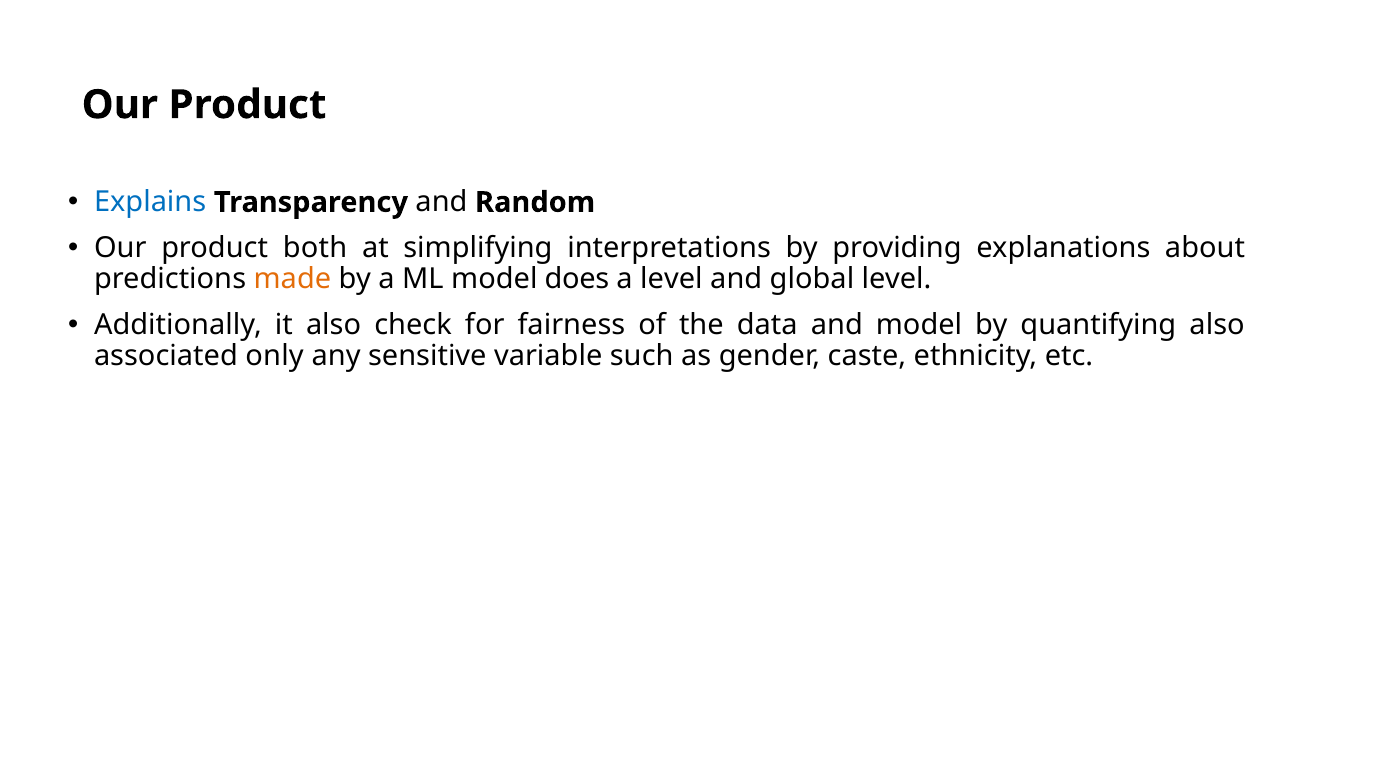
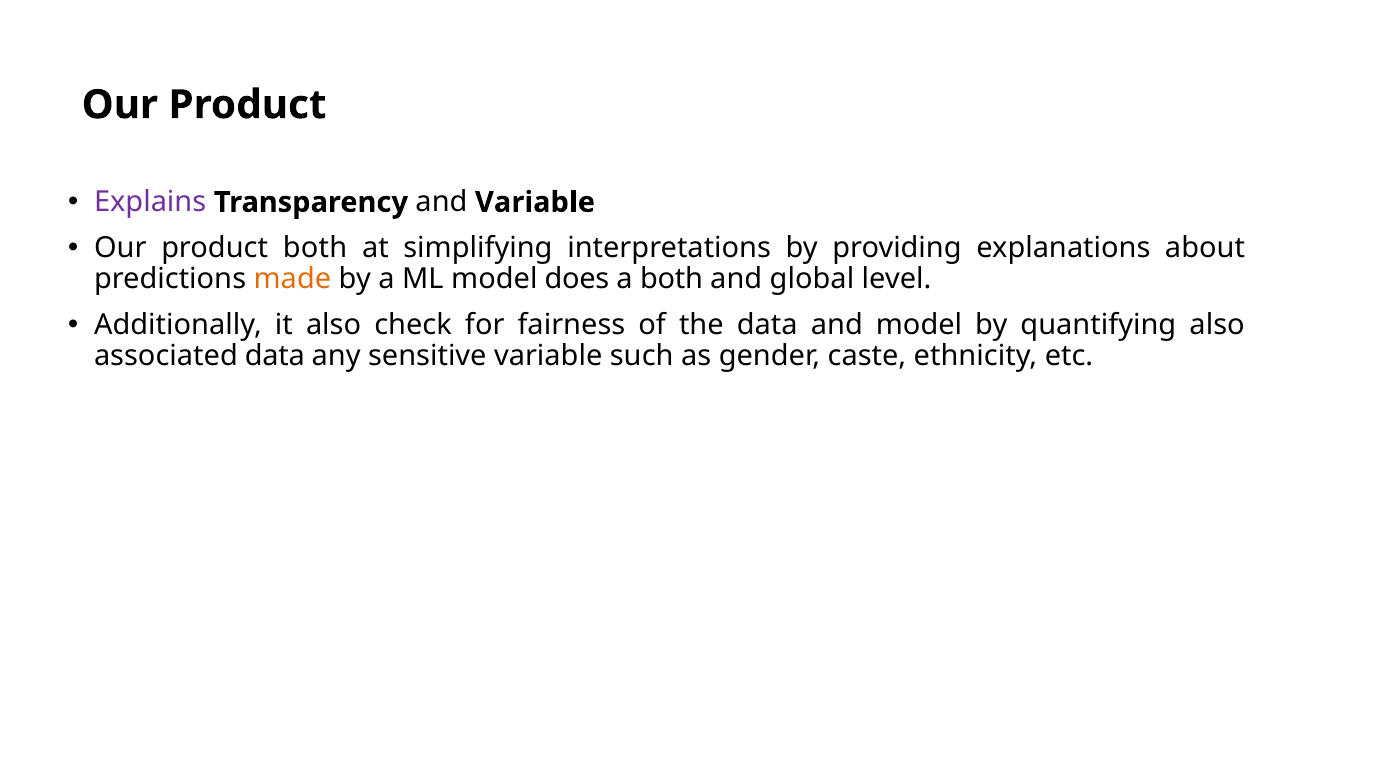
Explains colour: blue -> purple
and Random: Random -> Variable
a level: level -> both
associated only: only -> data
